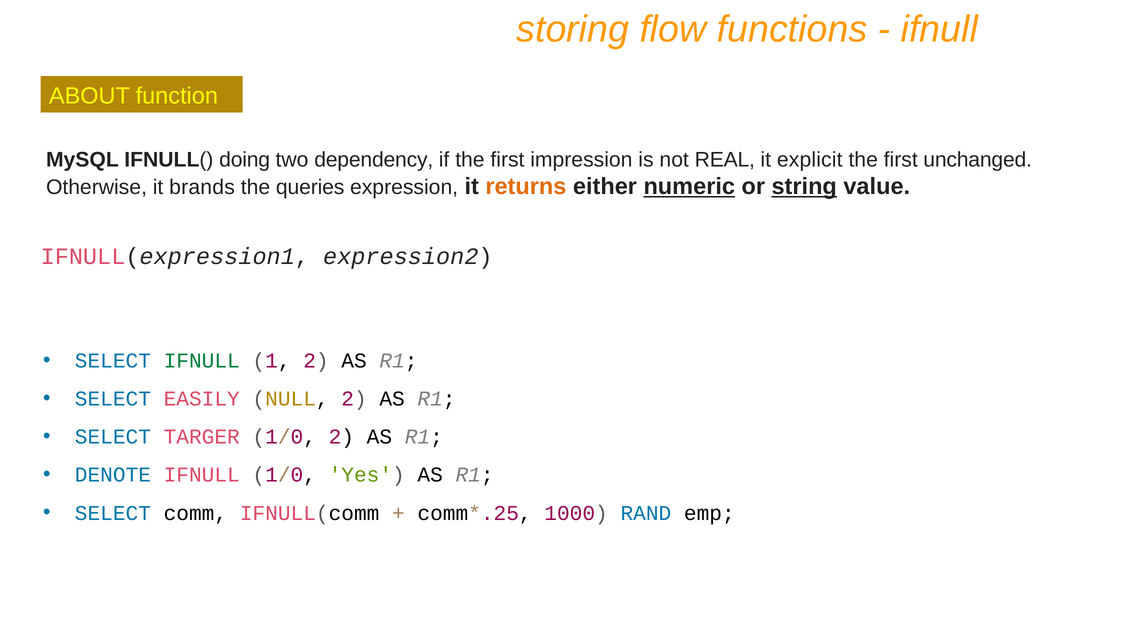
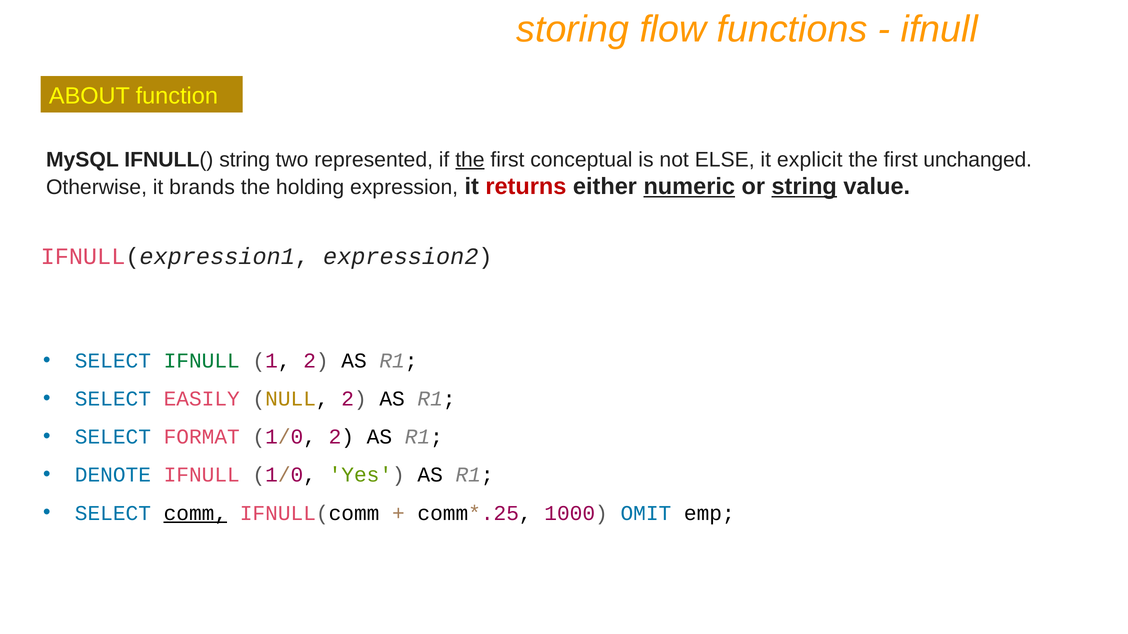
IFNULL( doing: doing -> string
dependency: dependency -> represented
the at (470, 160) underline: none -> present
impression: impression -> conceptual
REAL: REAL -> ELSE
queries: queries -> holding
returns colour: orange -> red
TARGER: TARGER -> FORMAT
comm underline: none -> present
RAND: RAND -> OMIT
